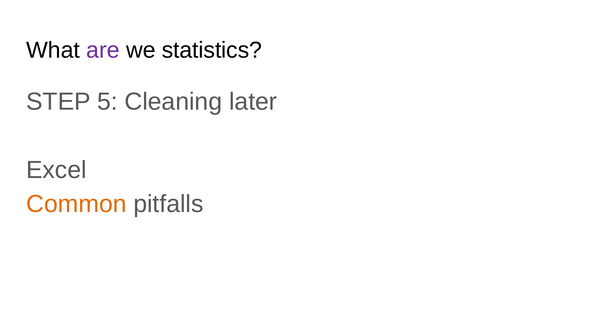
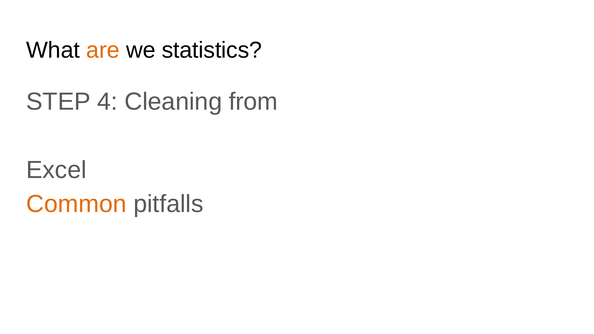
are colour: purple -> orange
5: 5 -> 4
later: later -> from
